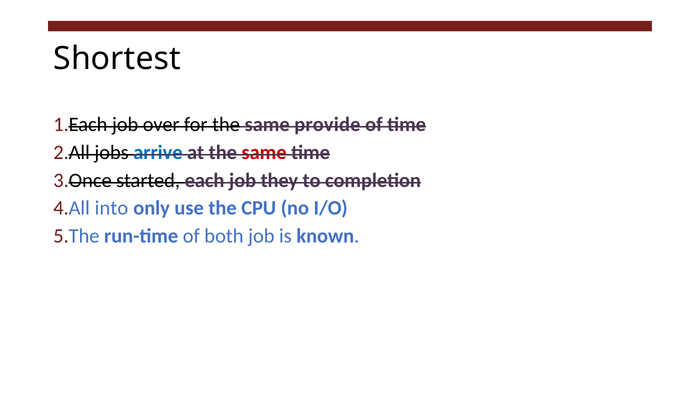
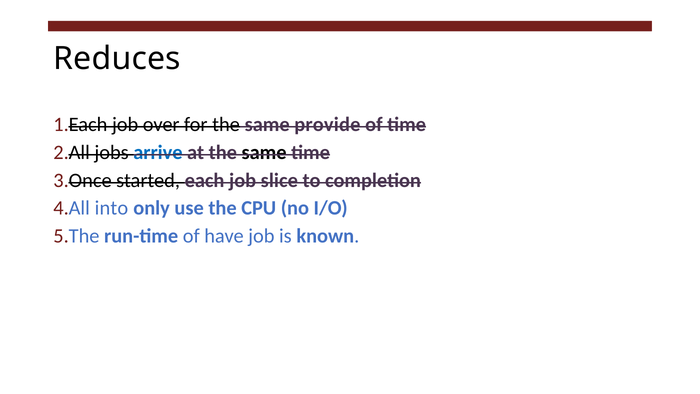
Shortest: Shortest -> Reduces
same at (264, 152) colour: red -> black
they: they -> slice
both: both -> have
